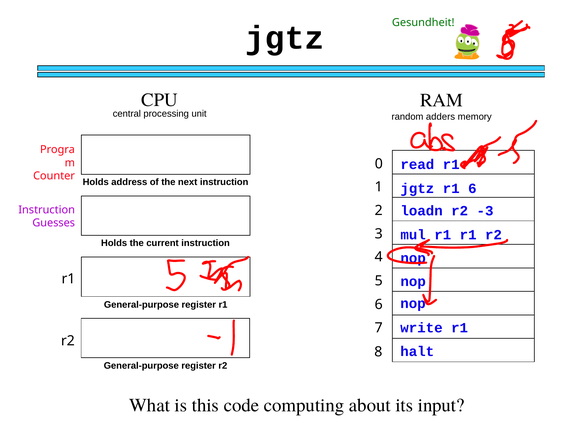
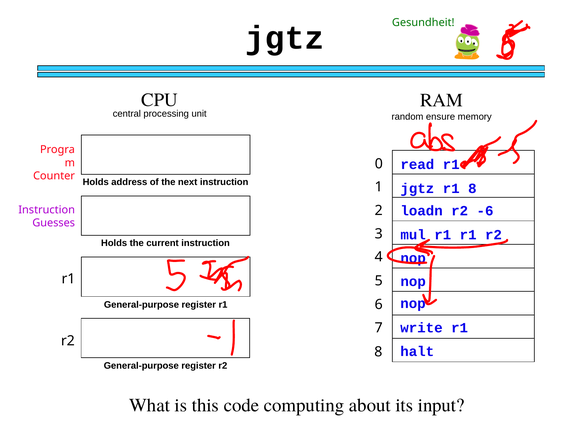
adders: adders -> ensure
r1 6: 6 -> 8
-3: -3 -> -6
